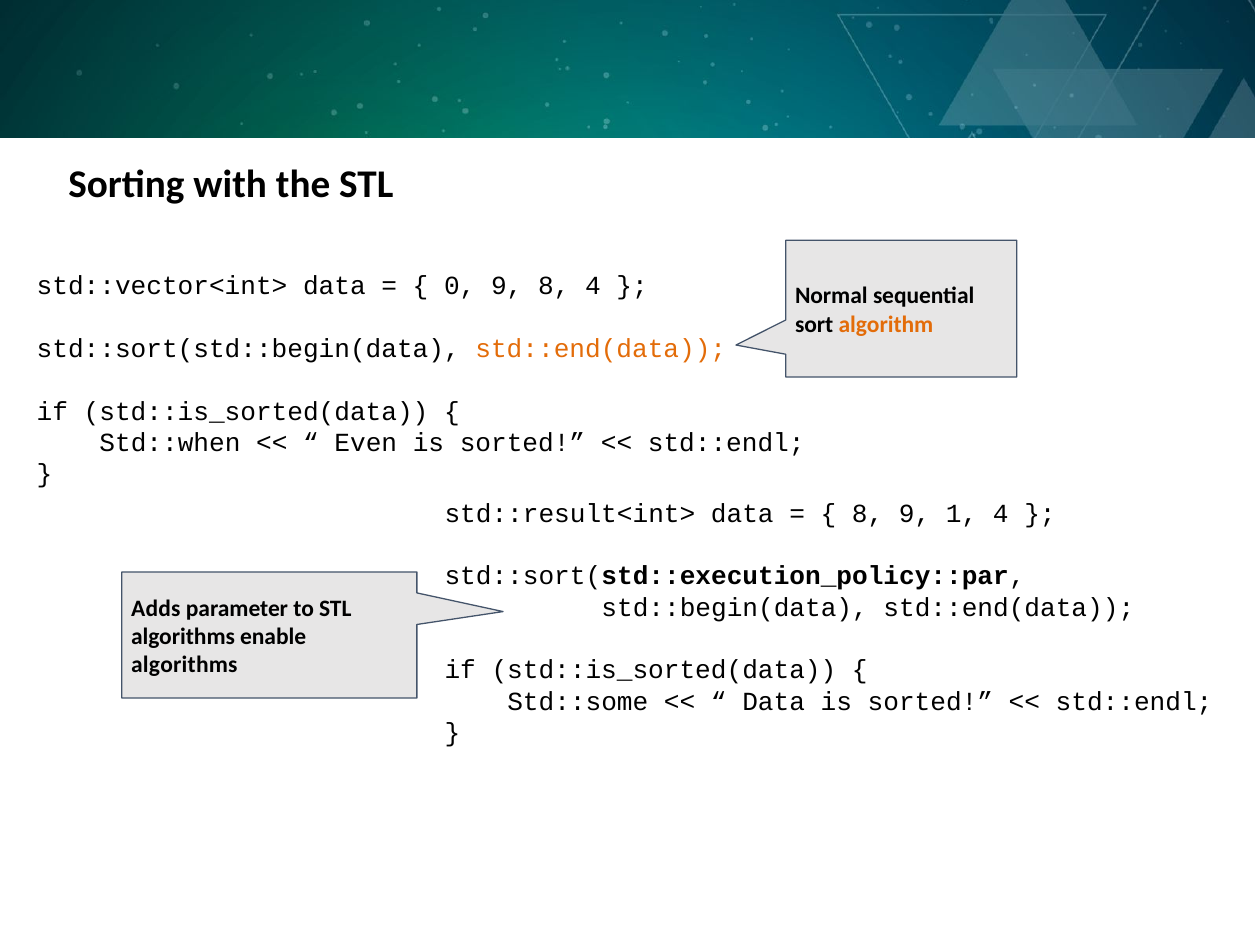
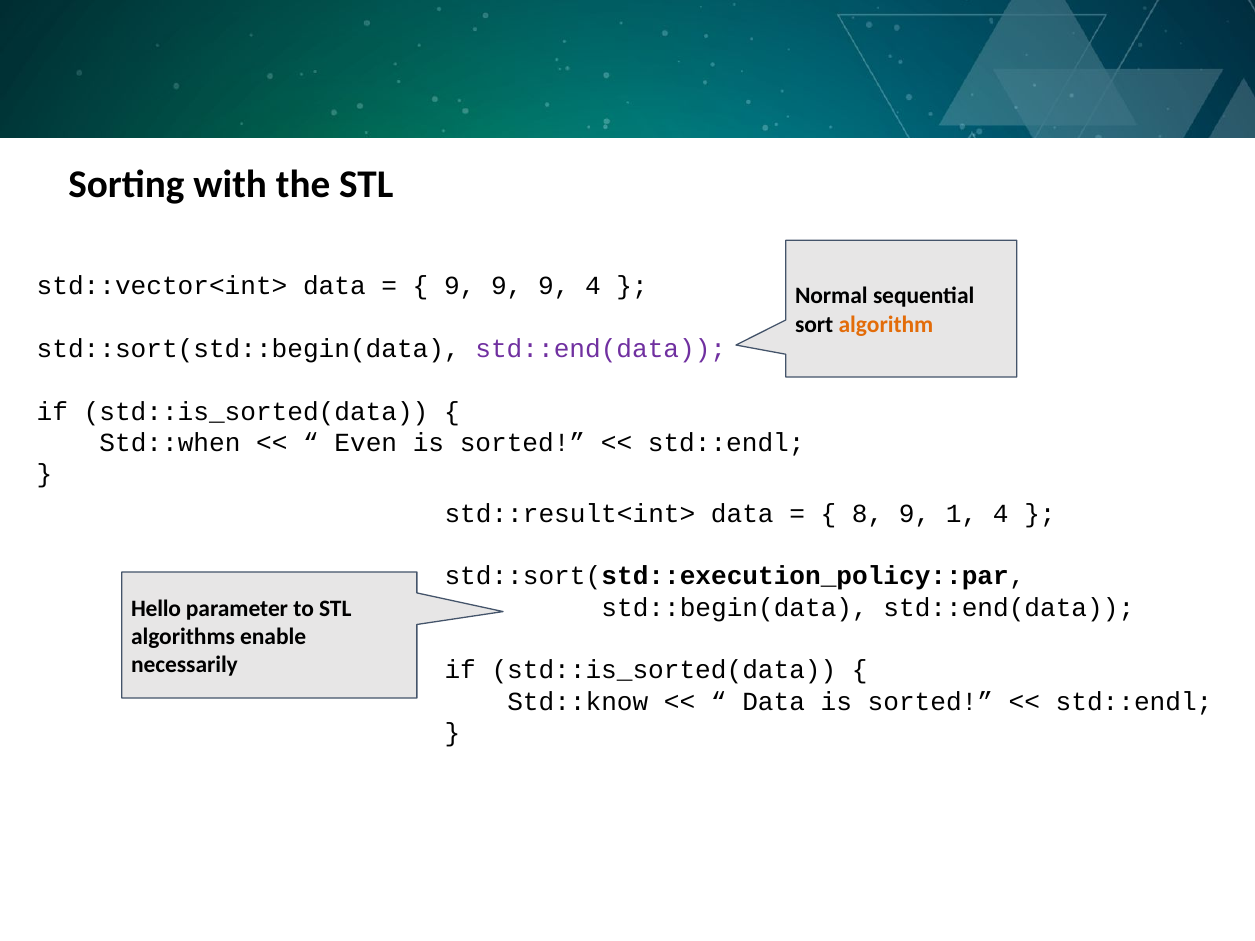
0 at (460, 286): 0 -> 9
8 at (554, 286): 8 -> 9
std::end(data at (601, 349) colour: orange -> purple
Adds: Adds -> Hello
algorithms at (184, 665): algorithms -> necessarily
Std::some: Std::some -> Std::know
